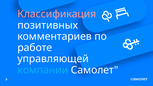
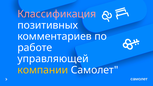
компании colour: light blue -> yellow
